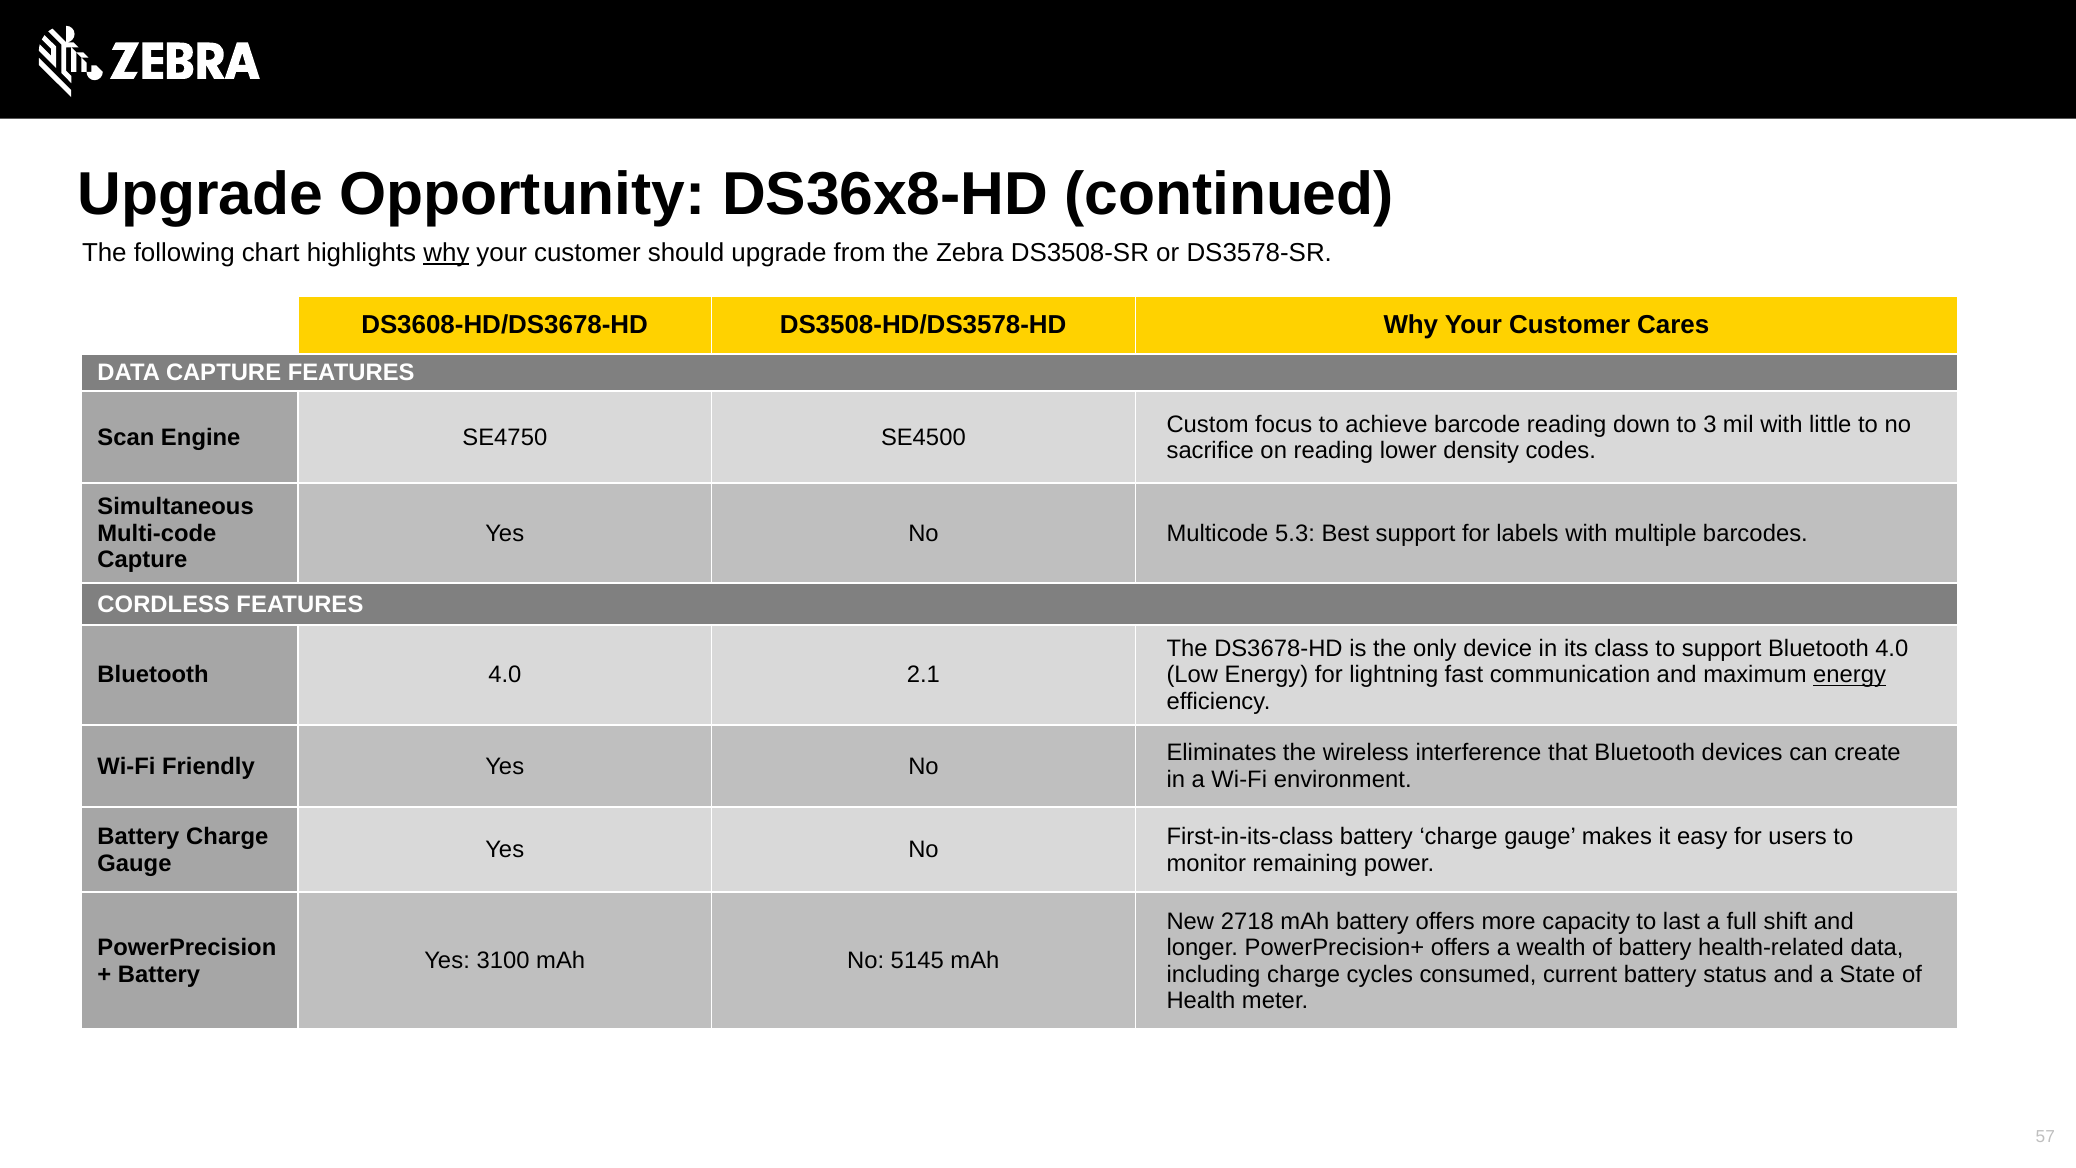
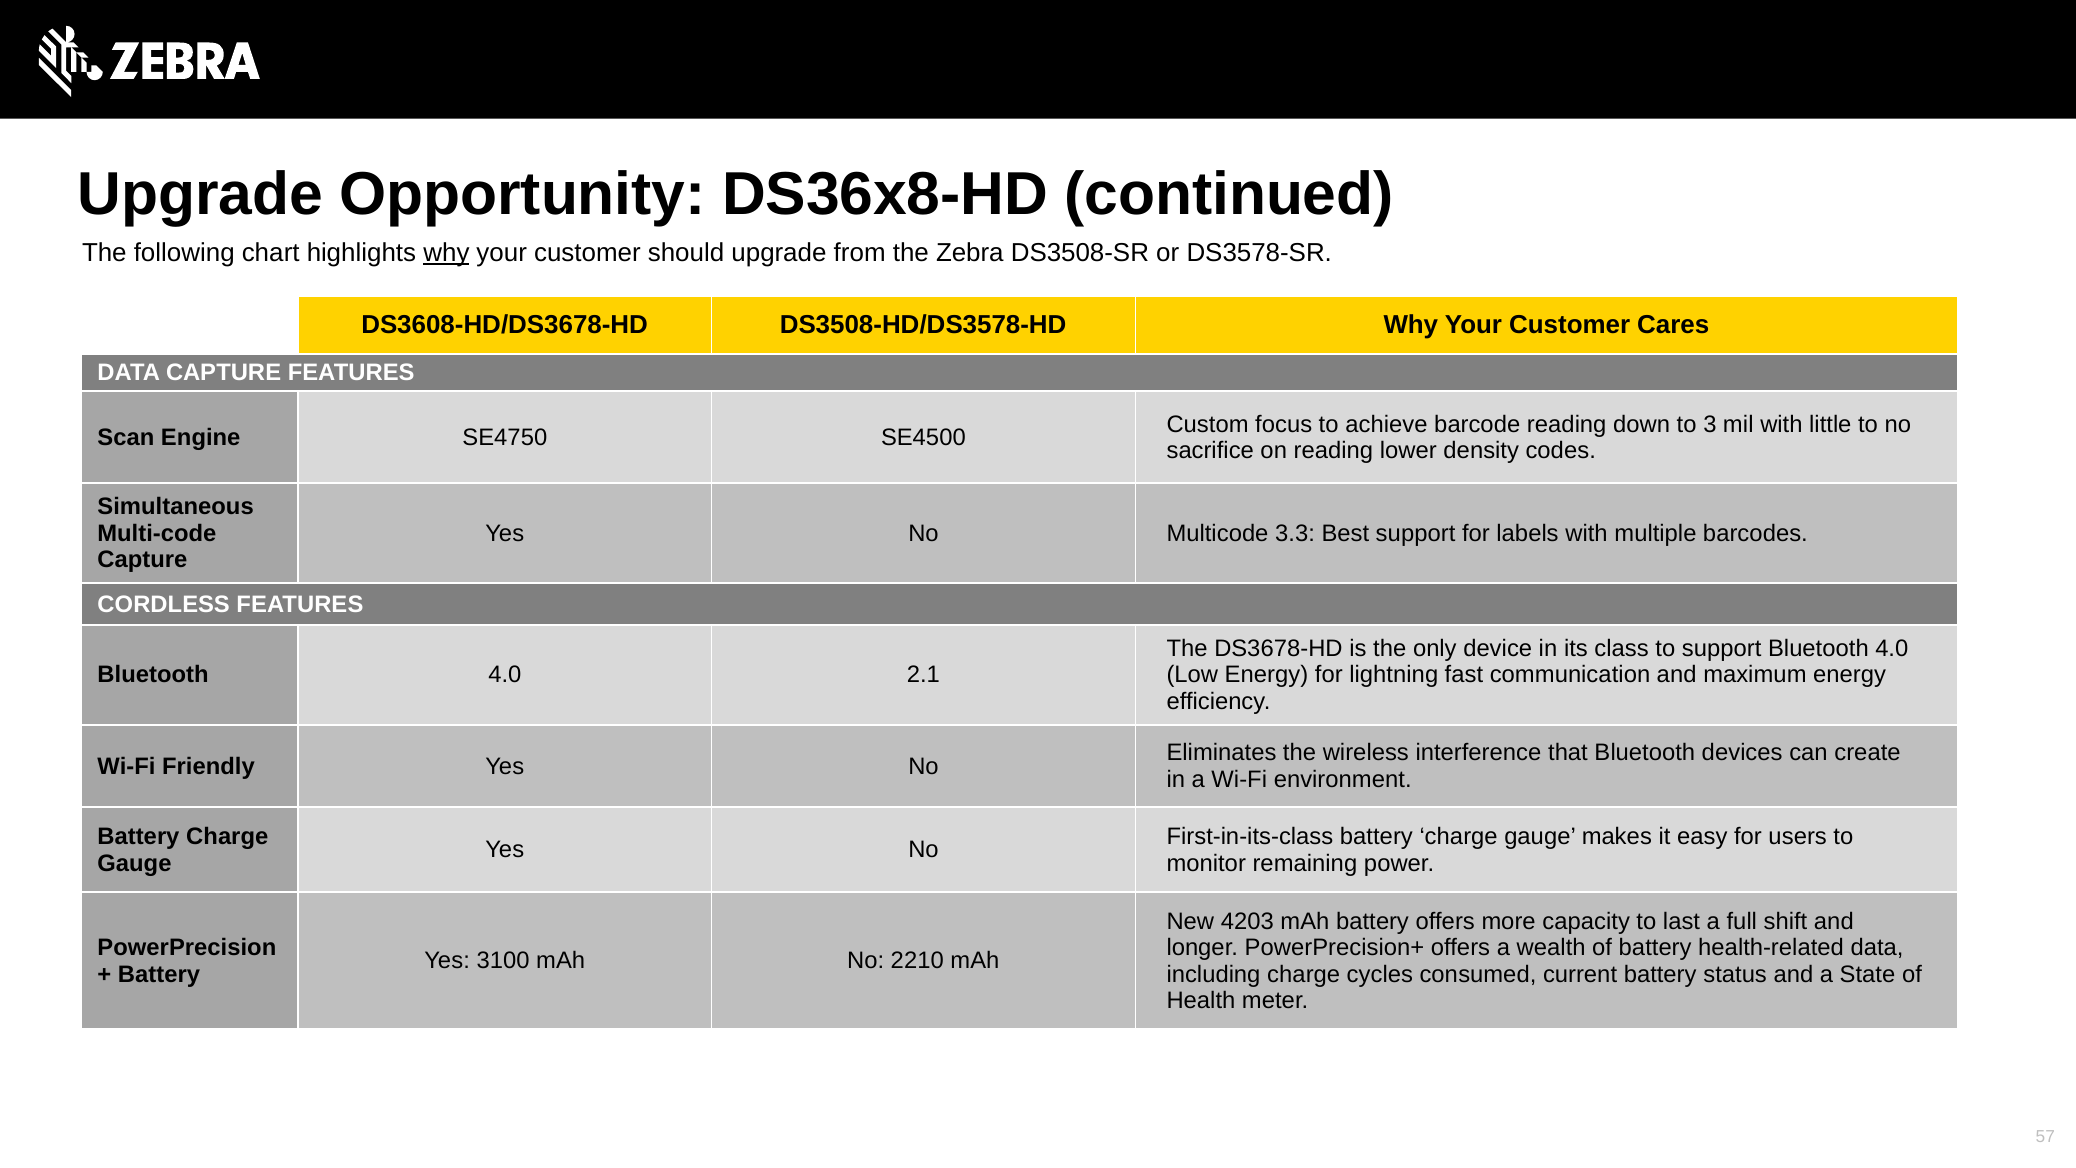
5.3: 5.3 -> 3.3
energy at (1850, 675) underline: present -> none
2718: 2718 -> 4203
5145: 5145 -> 2210
